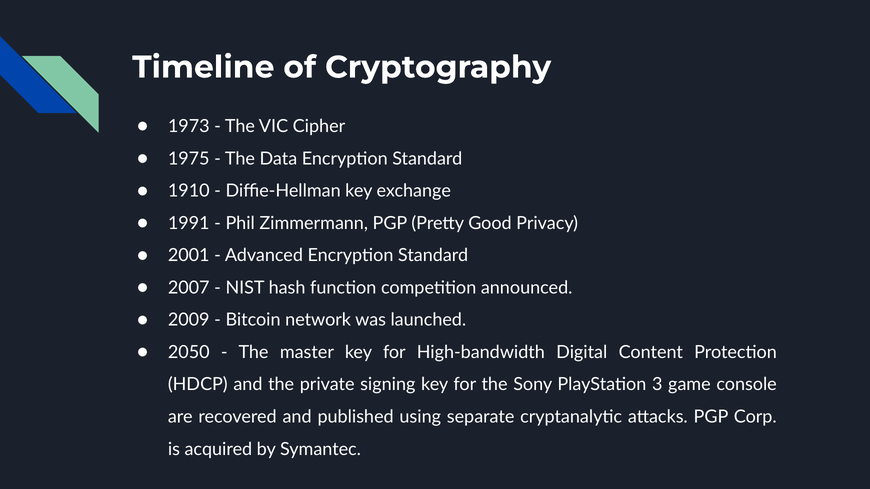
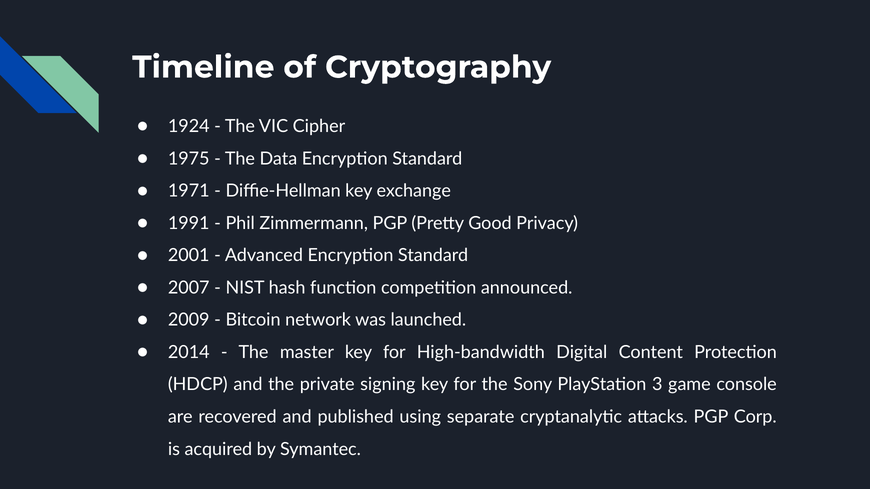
1973: 1973 -> 1924
1910: 1910 -> 1971
2050: 2050 -> 2014
